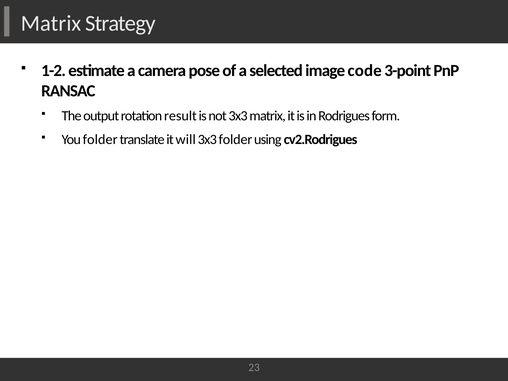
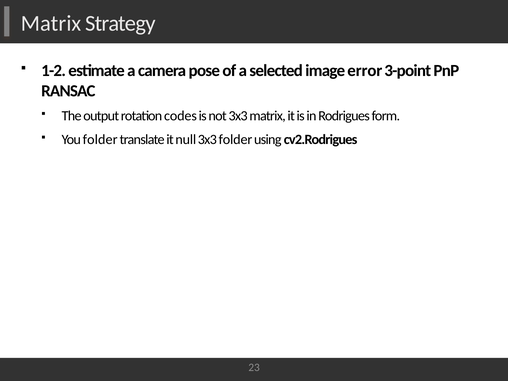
code: code -> error
result: result -> codes
will: will -> null
